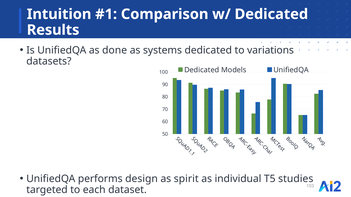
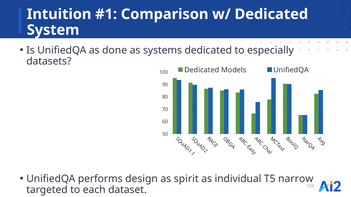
Results: Results -> System
variations: variations -> especially
studies: studies -> narrow
